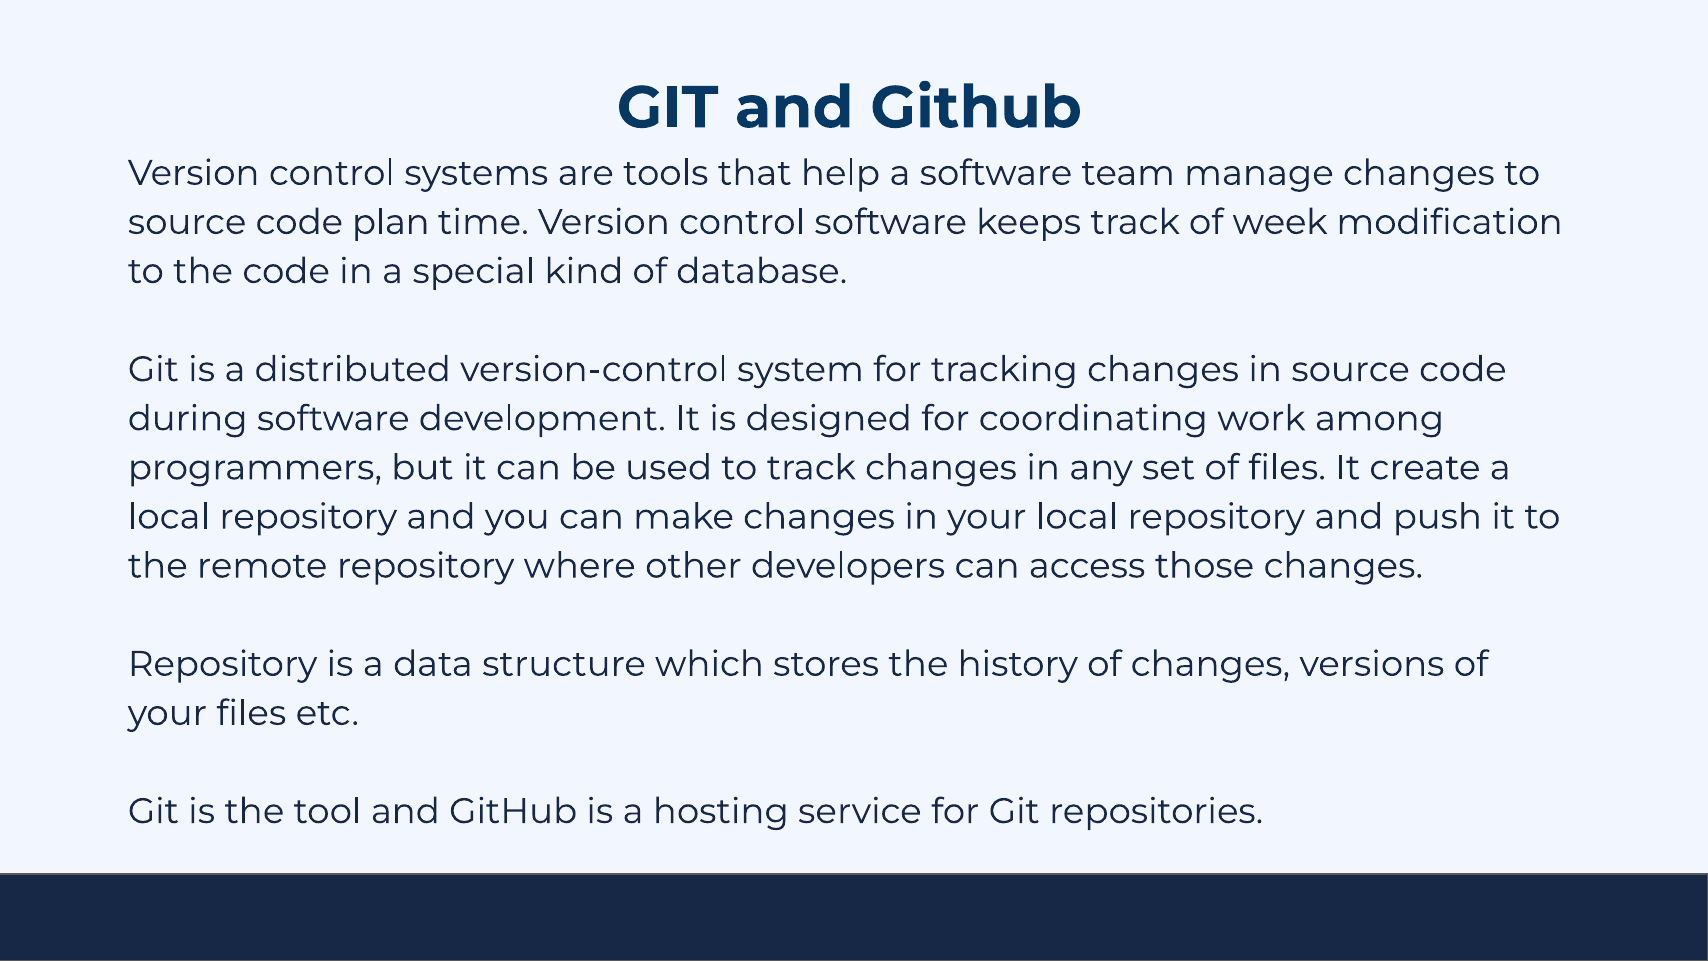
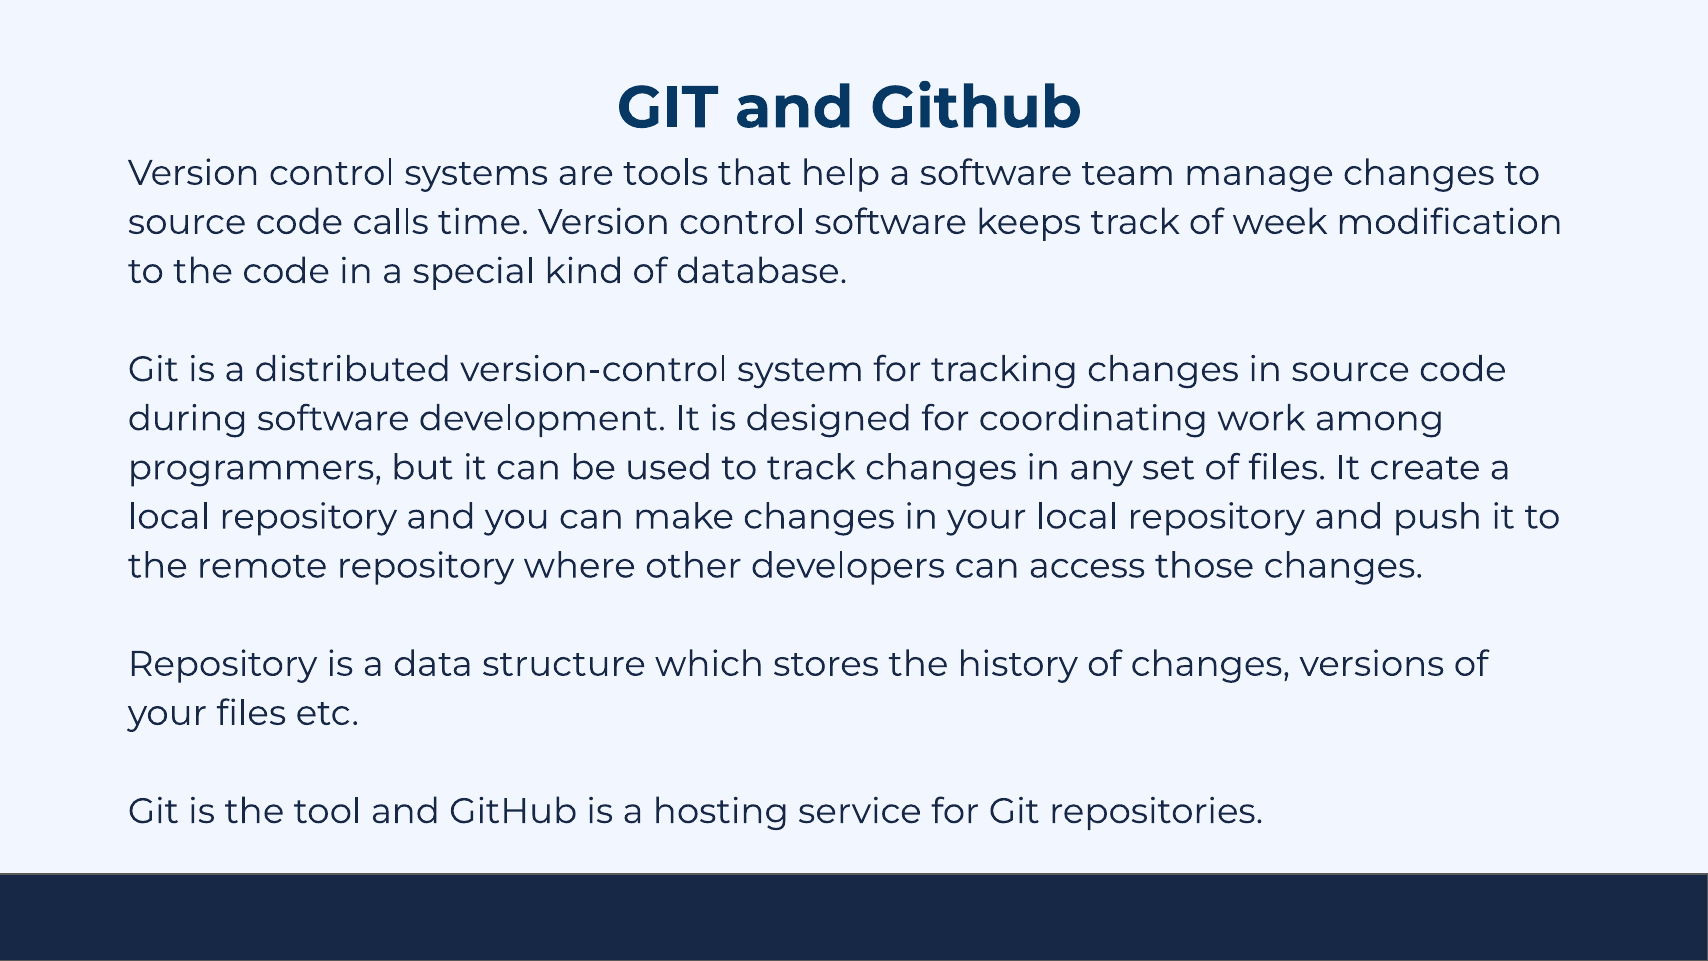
plan: plan -> calls
